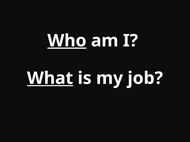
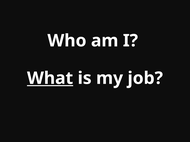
Who underline: present -> none
